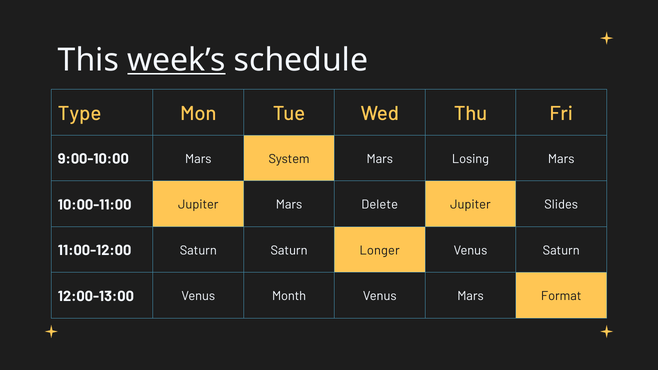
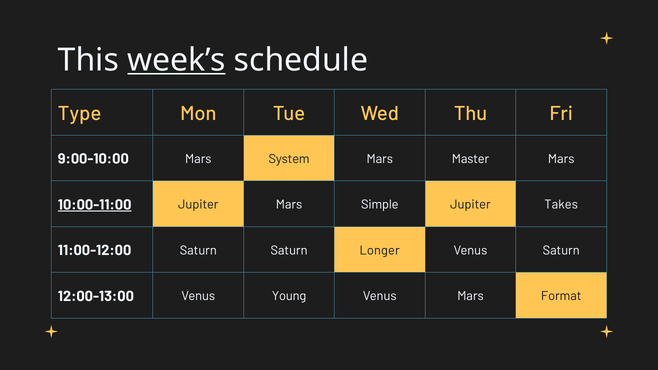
Losing: Losing -> Master
10:00-11:00 underline: none -> present
Delete: Delete -> Simple
Slides: Slides -> Takes
Month: Month -> Young
